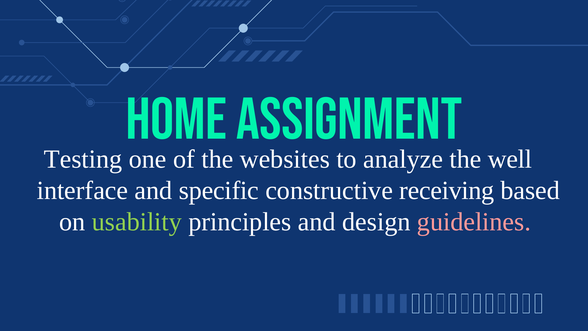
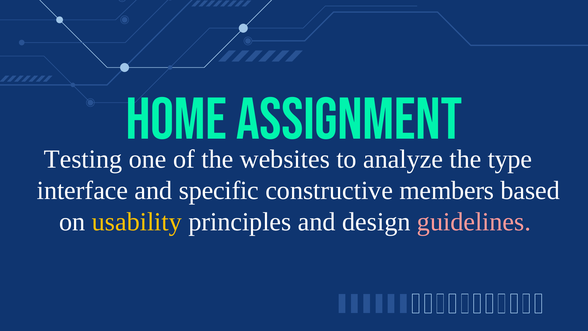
well: well -> type
receiving: receiving -> members
usability colour: light green -> yellow
